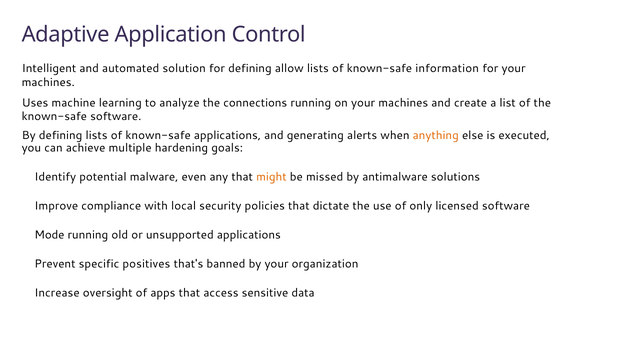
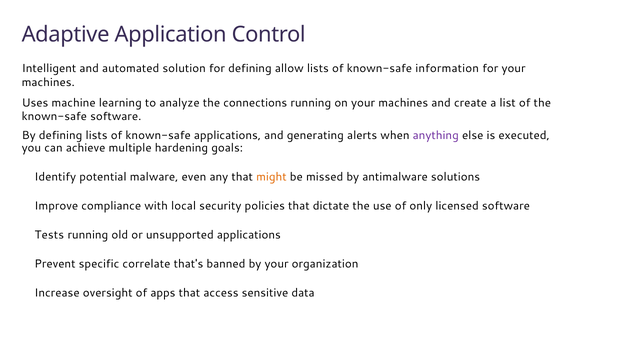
anything colour: orange -> purple
Mode: Mode -> Tests
positives: positives -> correlate
